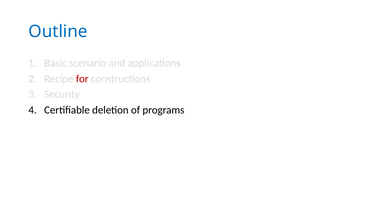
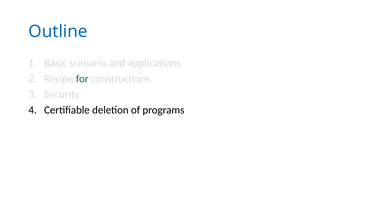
for colour: red -> green
